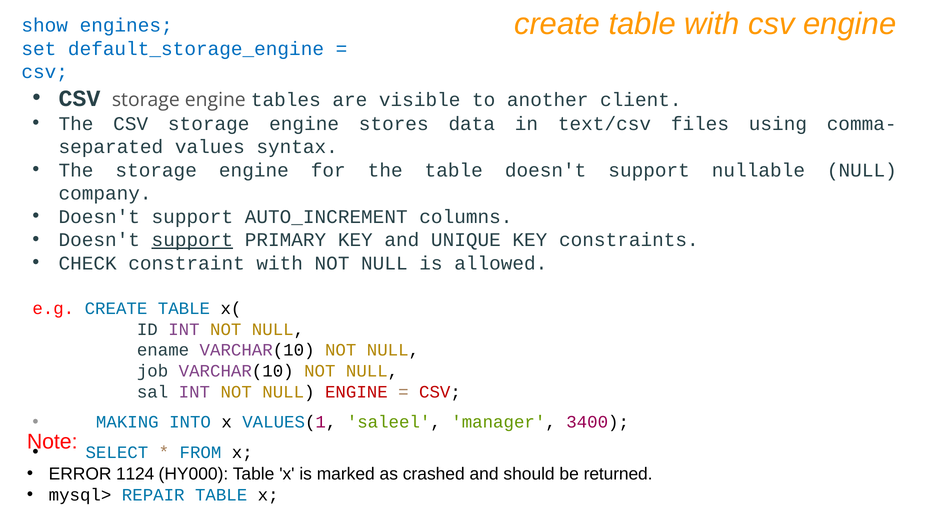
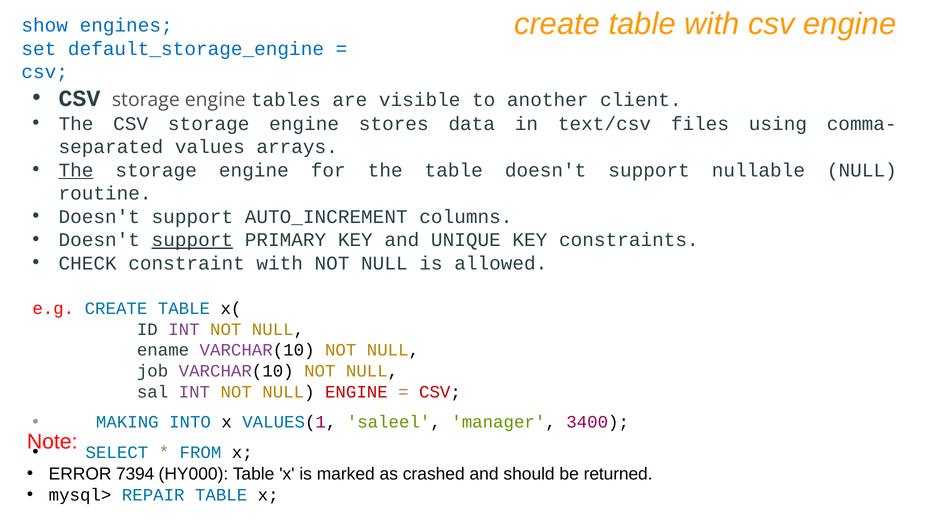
syntax: syntax -> arrays
The at (76, 170) underline: none -> present
company: company -> routine
1124: 1124 -> 7394
